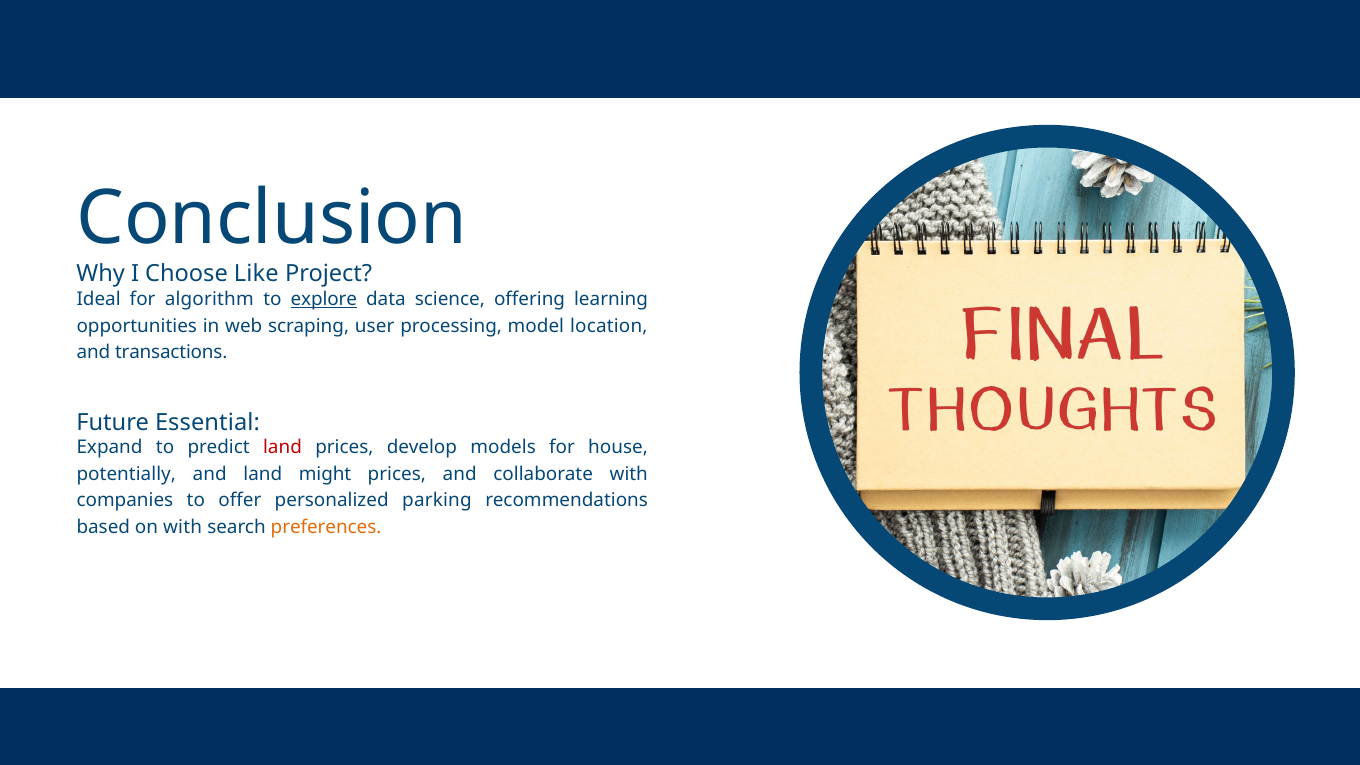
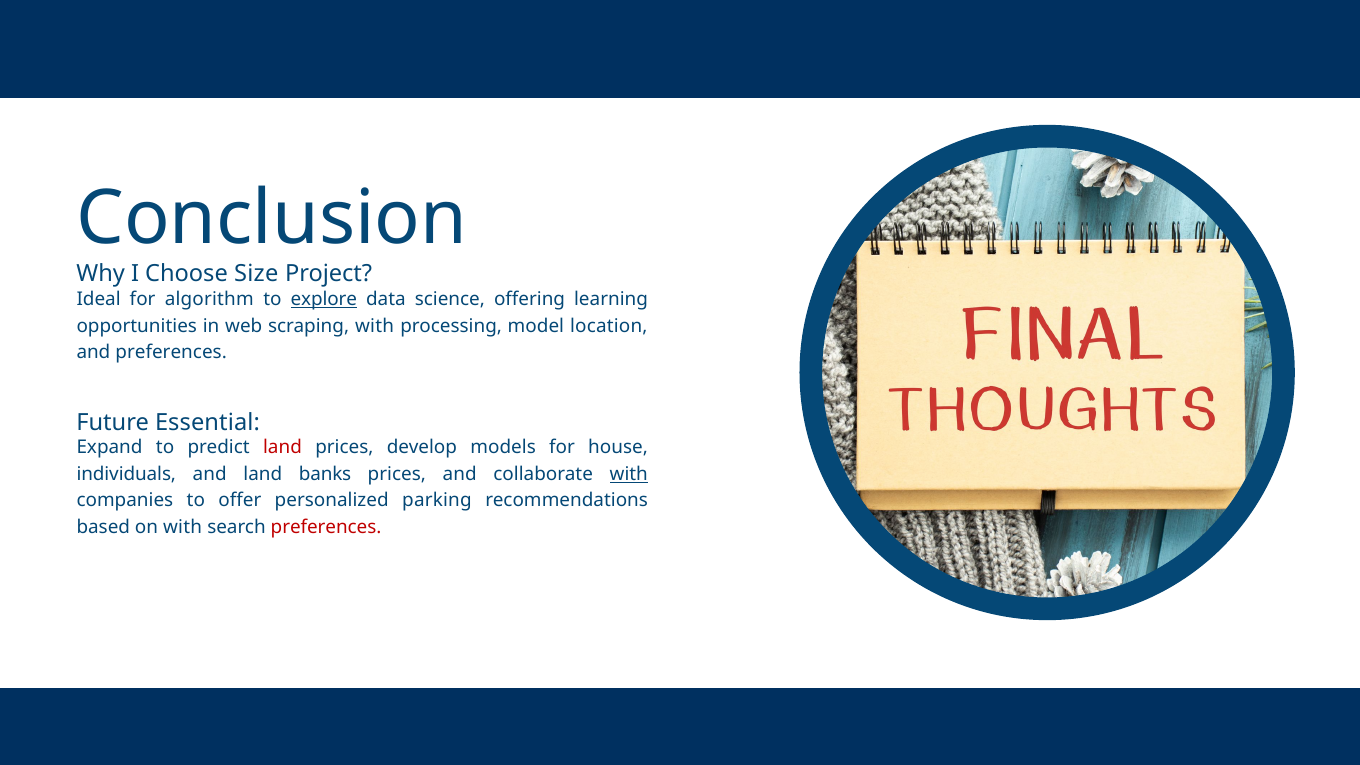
Like: Like -> Size
scraping user: user -> with
and transactions: transactions -> preferences
potentially: potentially -> individuals
might: might -> banks
with at (629, 474) underline: none -> present
preferences at (326, 527) colour: orange -> red
